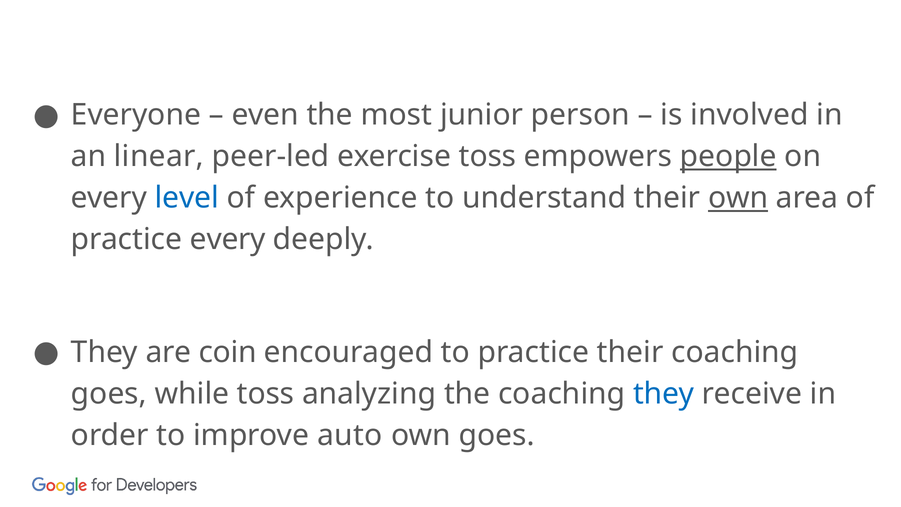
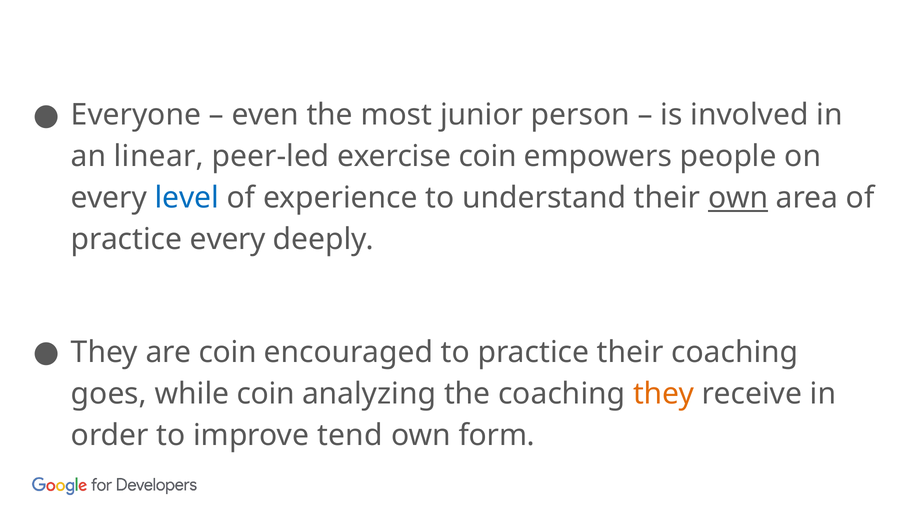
exercise toss: toss -> coin
people underline: present -> none
while toss: toss -> coin
they at (664, 394) colour: blue -> orange
auto: auto -> tend
own goes: goes -> form
